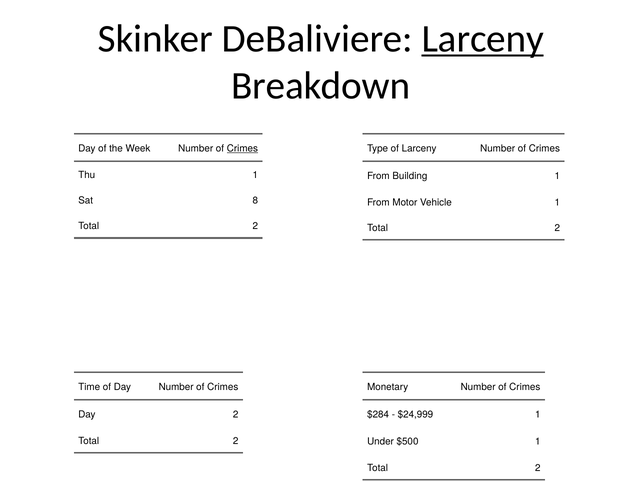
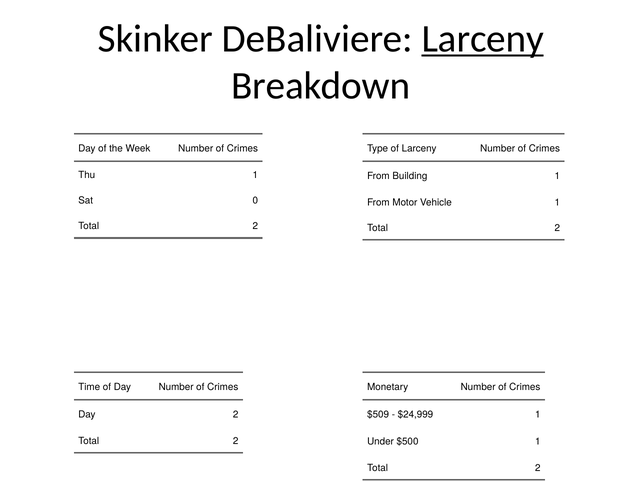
Crimes at (242, 148) underline: present -> none
8: 8 -> 0
$284: $284 -> $509
